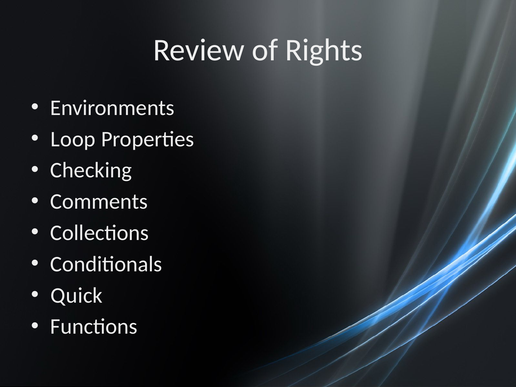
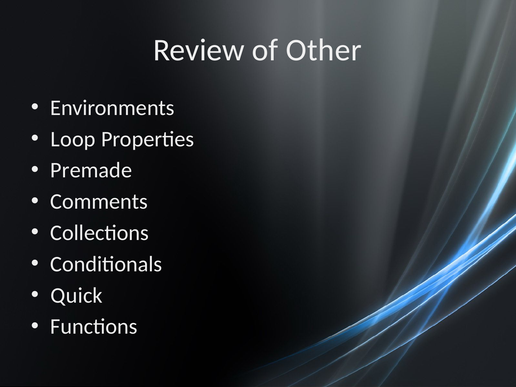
Rights: Rights -> Other
Checking: Checking -> Premade
